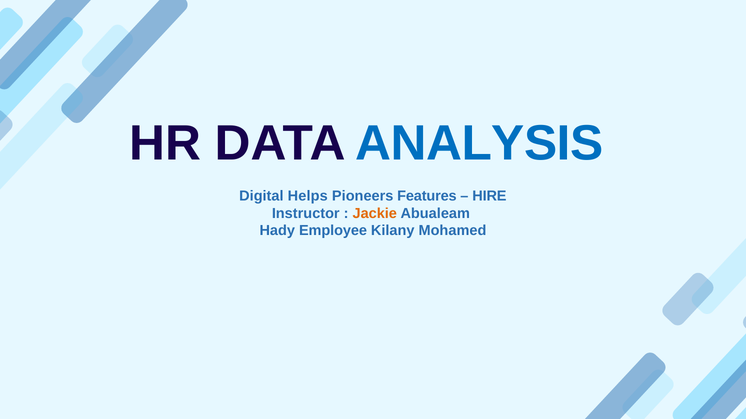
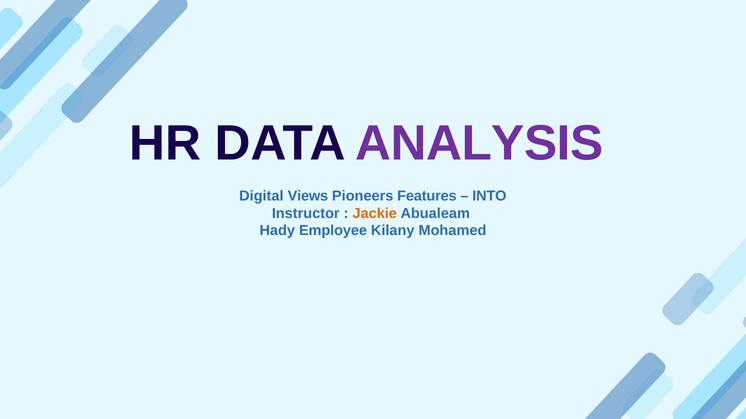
ANALYSIS colour: blue -> purple
Helps: Helps -> Views
HIRE: HIRE -> INTO
